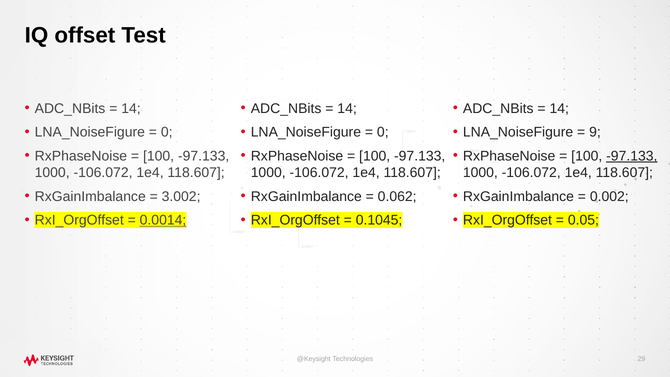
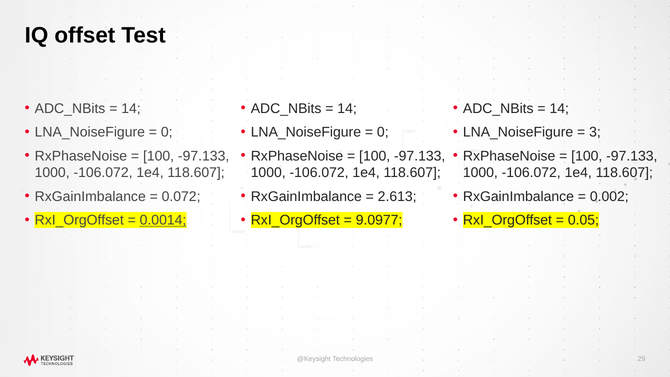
9: 9 -> 3
-97.133 at (632, 156) underline: present -> none
3.002: 3.002 -> 0.072
0.062: 0.062 -> 2.613
0.1045: 0.1045 -> 9.0977
